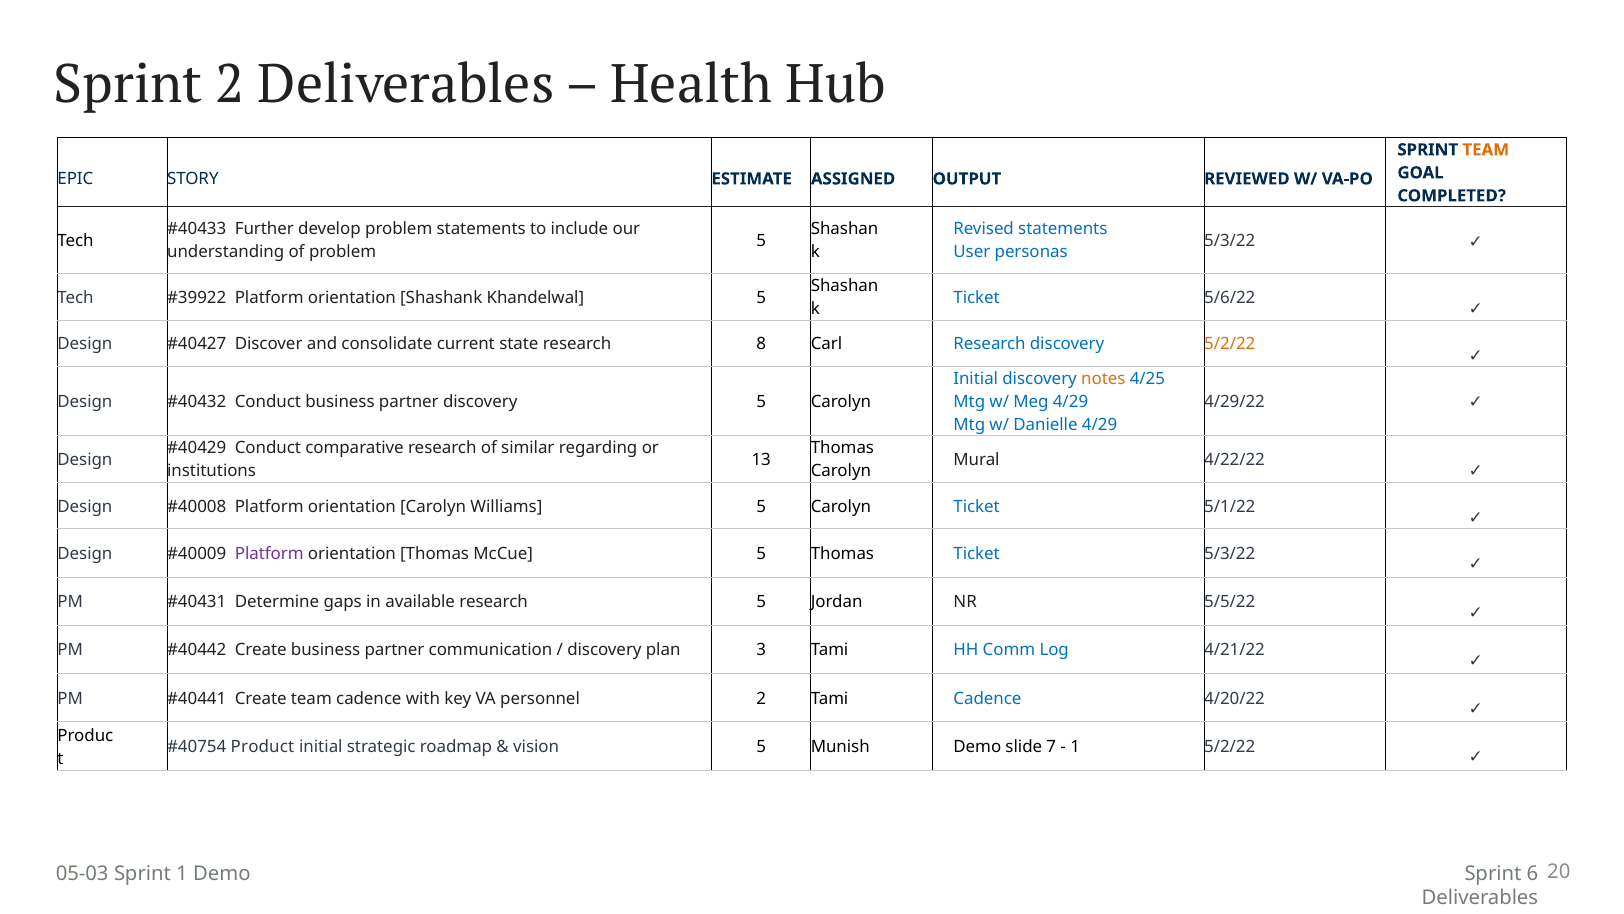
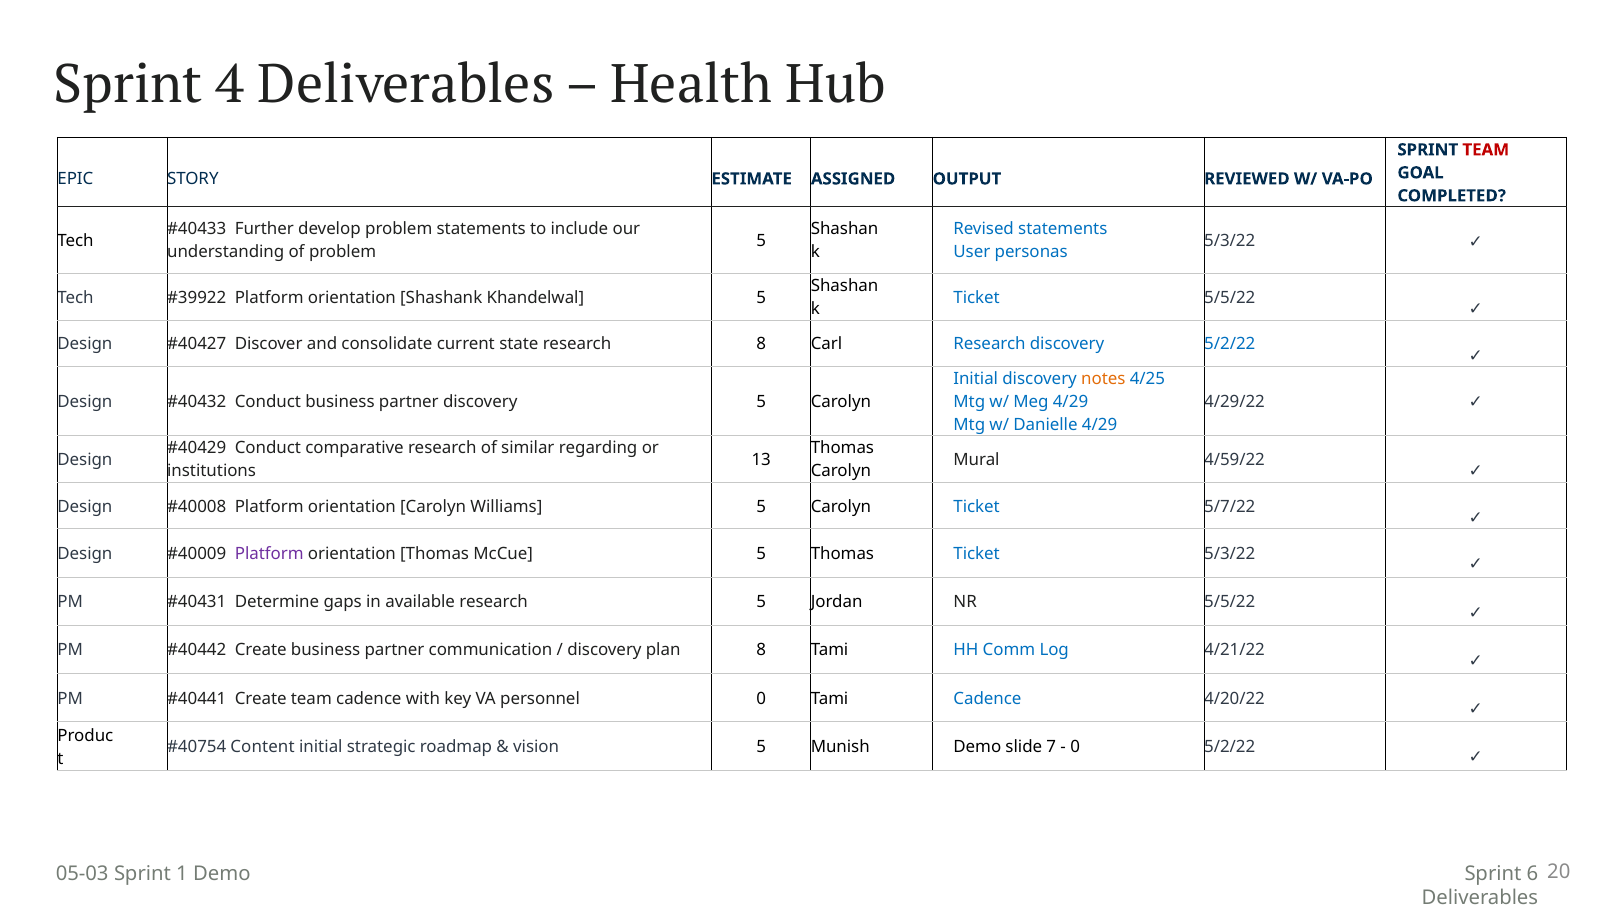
Sprint 2: 2 -> 4
TEAM at (1486, 150) colour: orange -> red
5/6/22 at (1230, 298): 5/6/22 -> 5/5/22
5/2/22 at (1230, 344) colour: orange -> blue
4/22/22: 4/22/22 -> 4/59/22
5/1/22: 5/1/22 -> 5/7/22
plan 3: 3 -> 8
personnel 2: 2 -> 0
Product: Product -> Content
1 at (1075, 746): 1 -> 0
